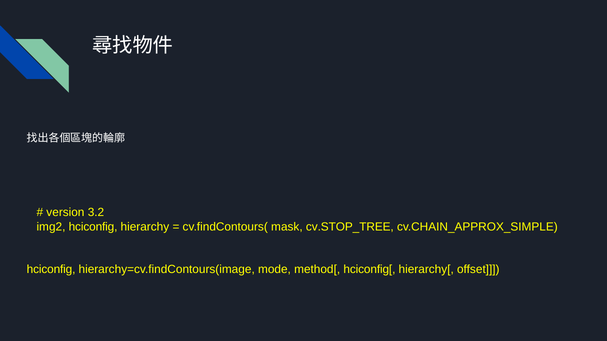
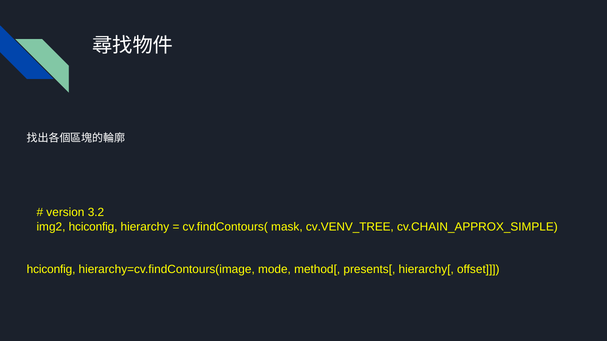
cv.STOP_TREE: cv.STOP_TREE -> cv.VENV_TREE
hciconfig[: hciconfig[ -> presents[
